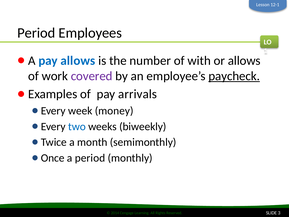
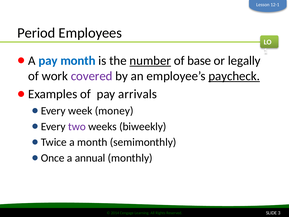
pay allows: allows -> month
number underline: none -> present
with: with -> base
or allows: allows -> legally
two colour: blue -> purple
a period: period -> annual
